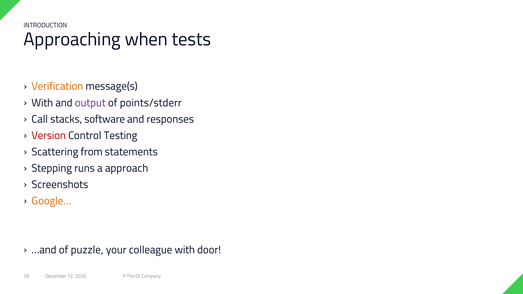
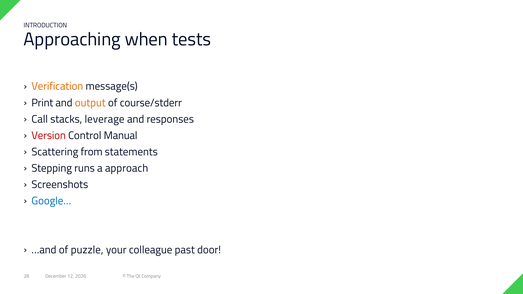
With at (42, 103): With -> Print
output colour: purple -> orange
points/stderr: points/stderr -> course/stderr
software: software -> leverage
Testing: Testing -> Manual
Google… colour: orange -> blue
colleague with: with -> past
